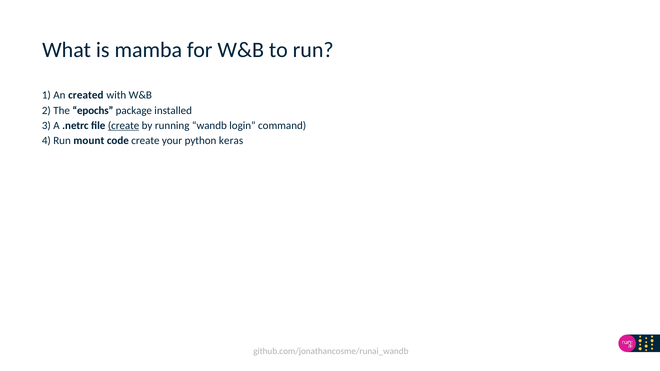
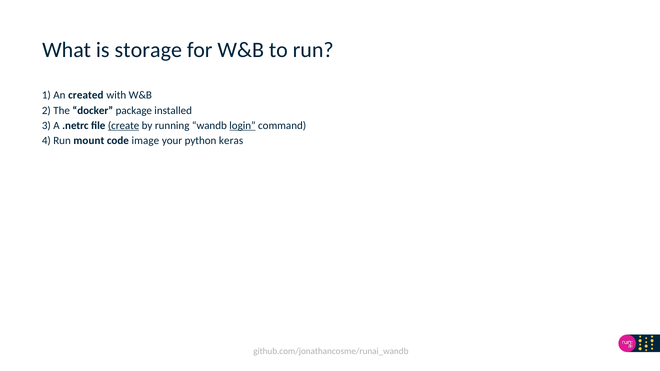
mamba: mamba -> storage
epochs: epochs -> docker
login underline: none -> present
code create: create -> image
